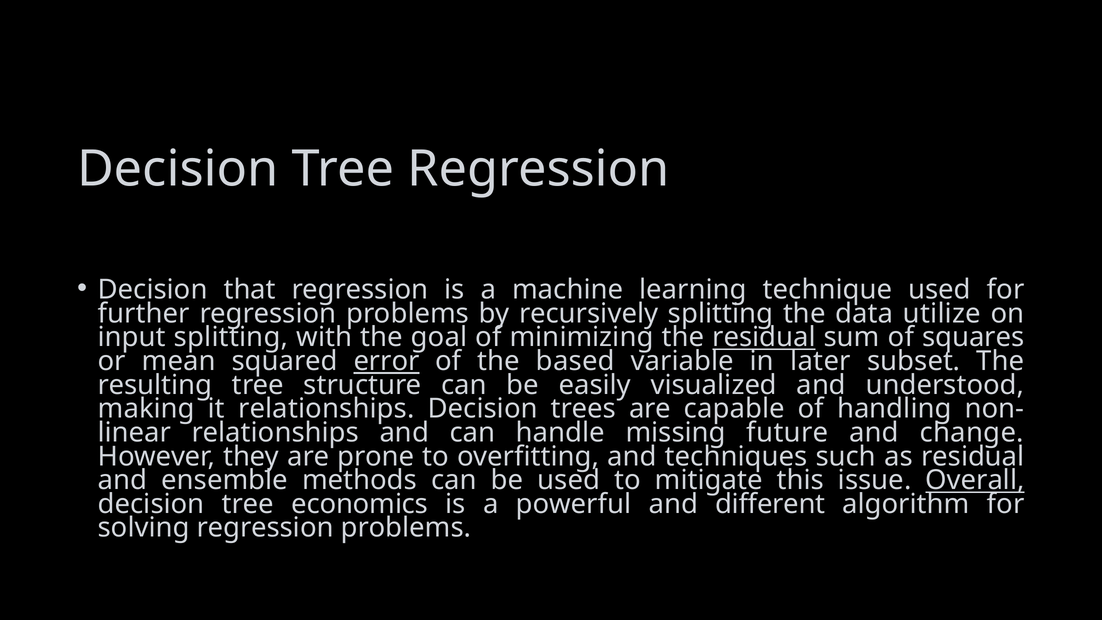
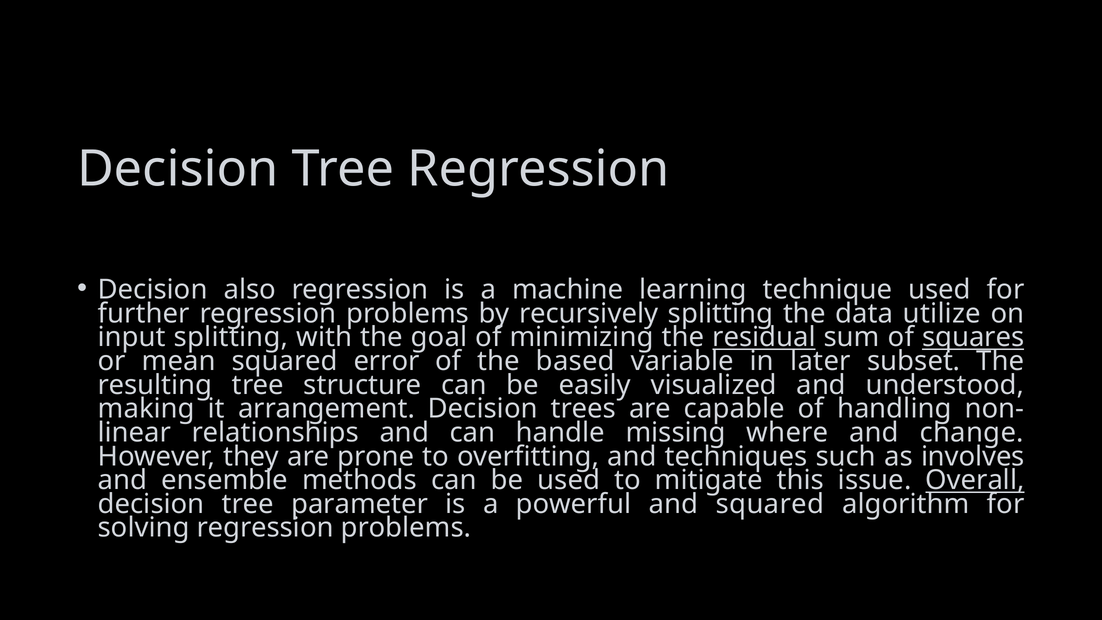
that: that -> also
squares underline: none -> present
error underline: present -> none
it relationships: relationships -> arrangement
future: future -> where
as residual: residual -> involves
economics: economics -> parameter
and different: different -> squared
